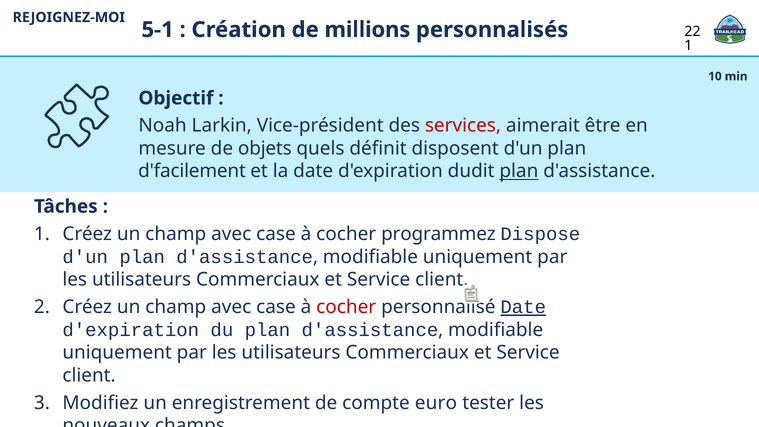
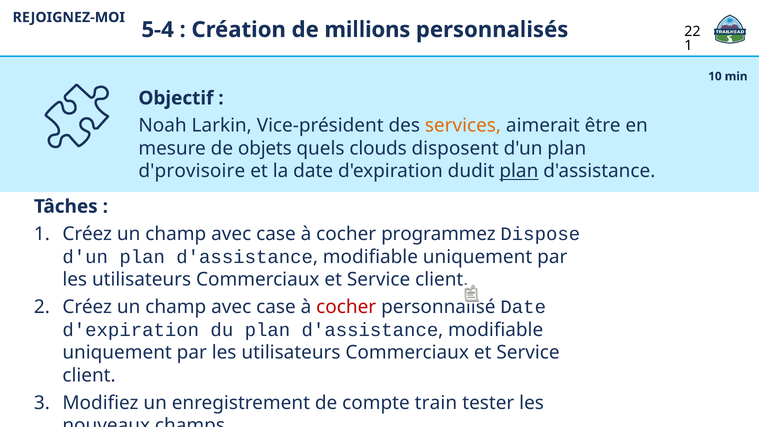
5-1: 5-1 -> 5-4
services colour: red -> orange
définit: définit -> clouds
d'facilement: d'facilement -> d'provisoire
Date at (523, 307) underline: present -> none
euro: euro -> train
